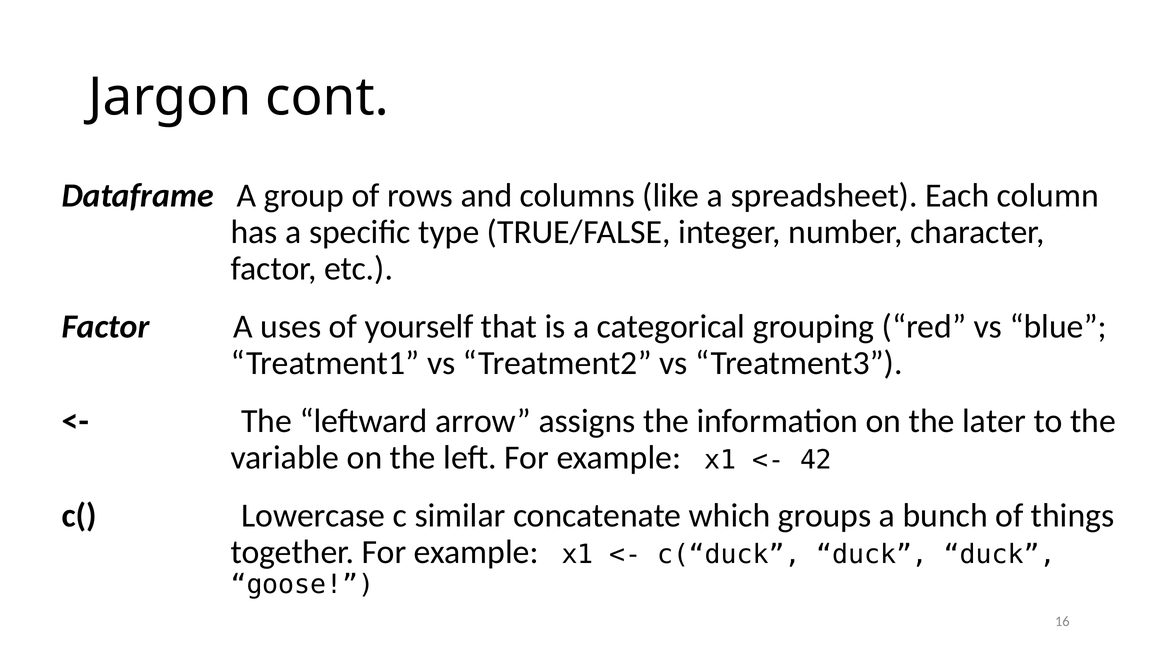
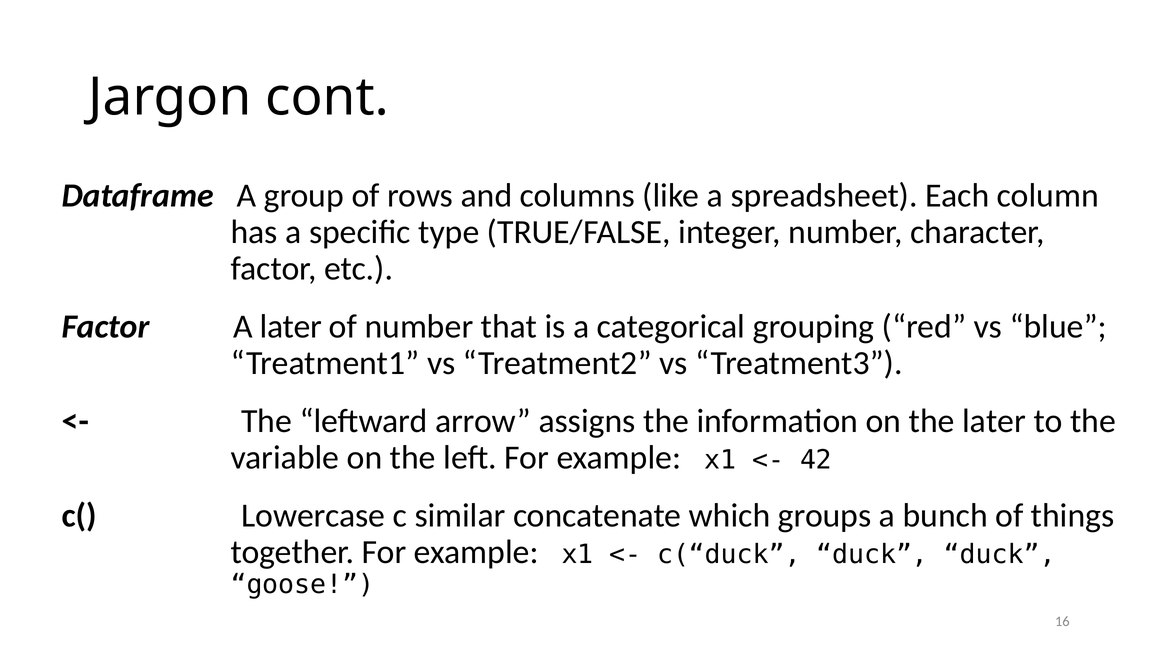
A uses: uses -> later
of yourself: yourself -> number
